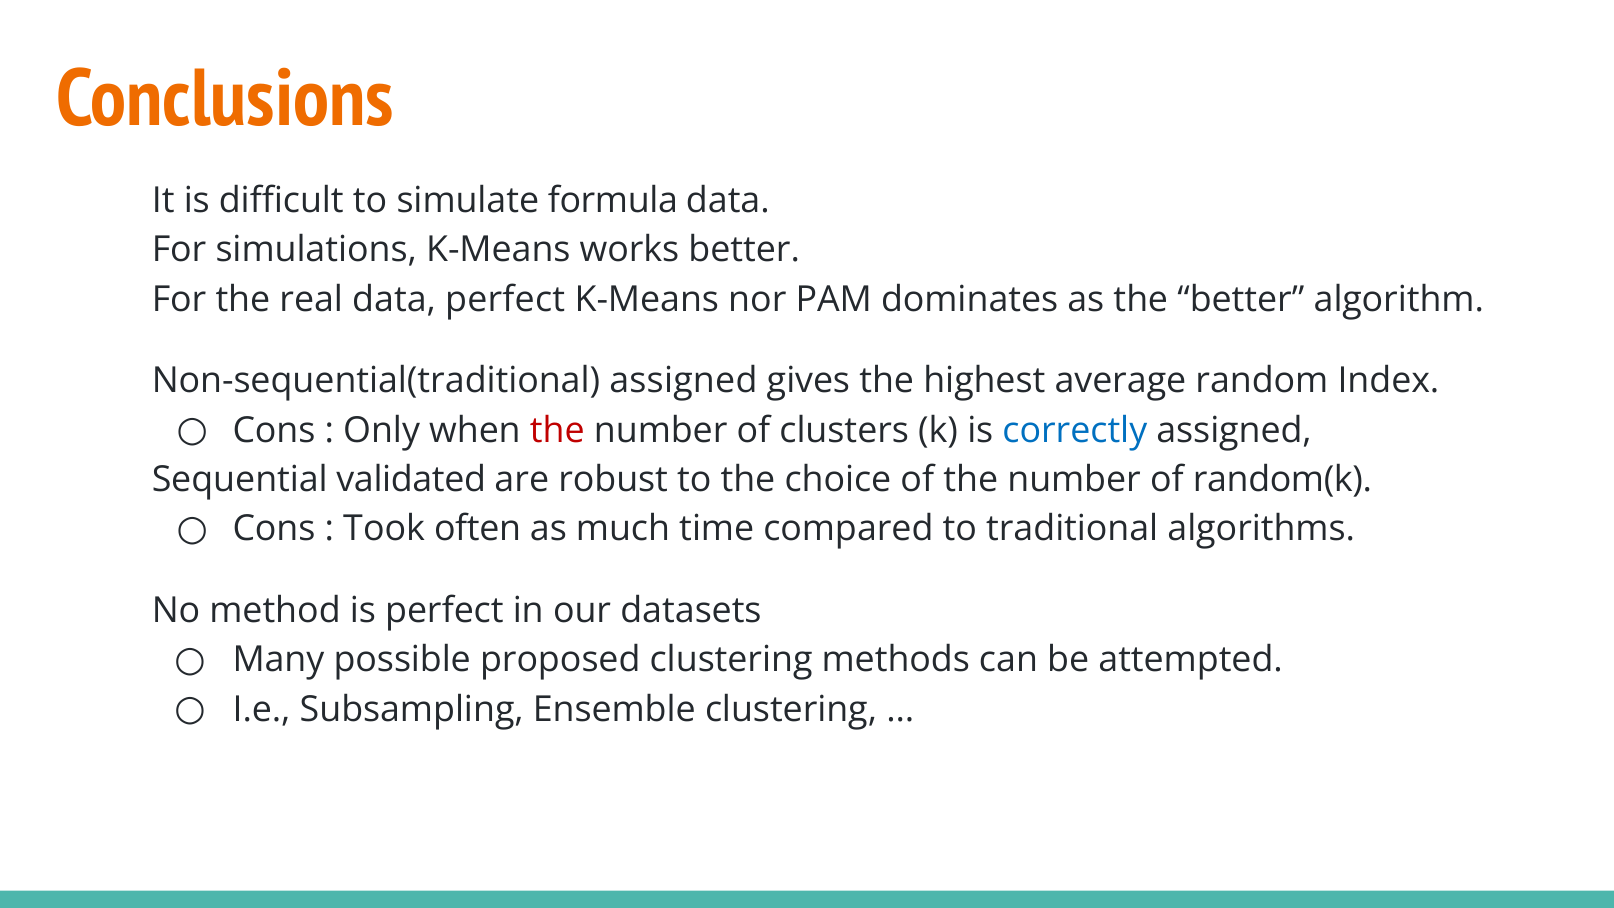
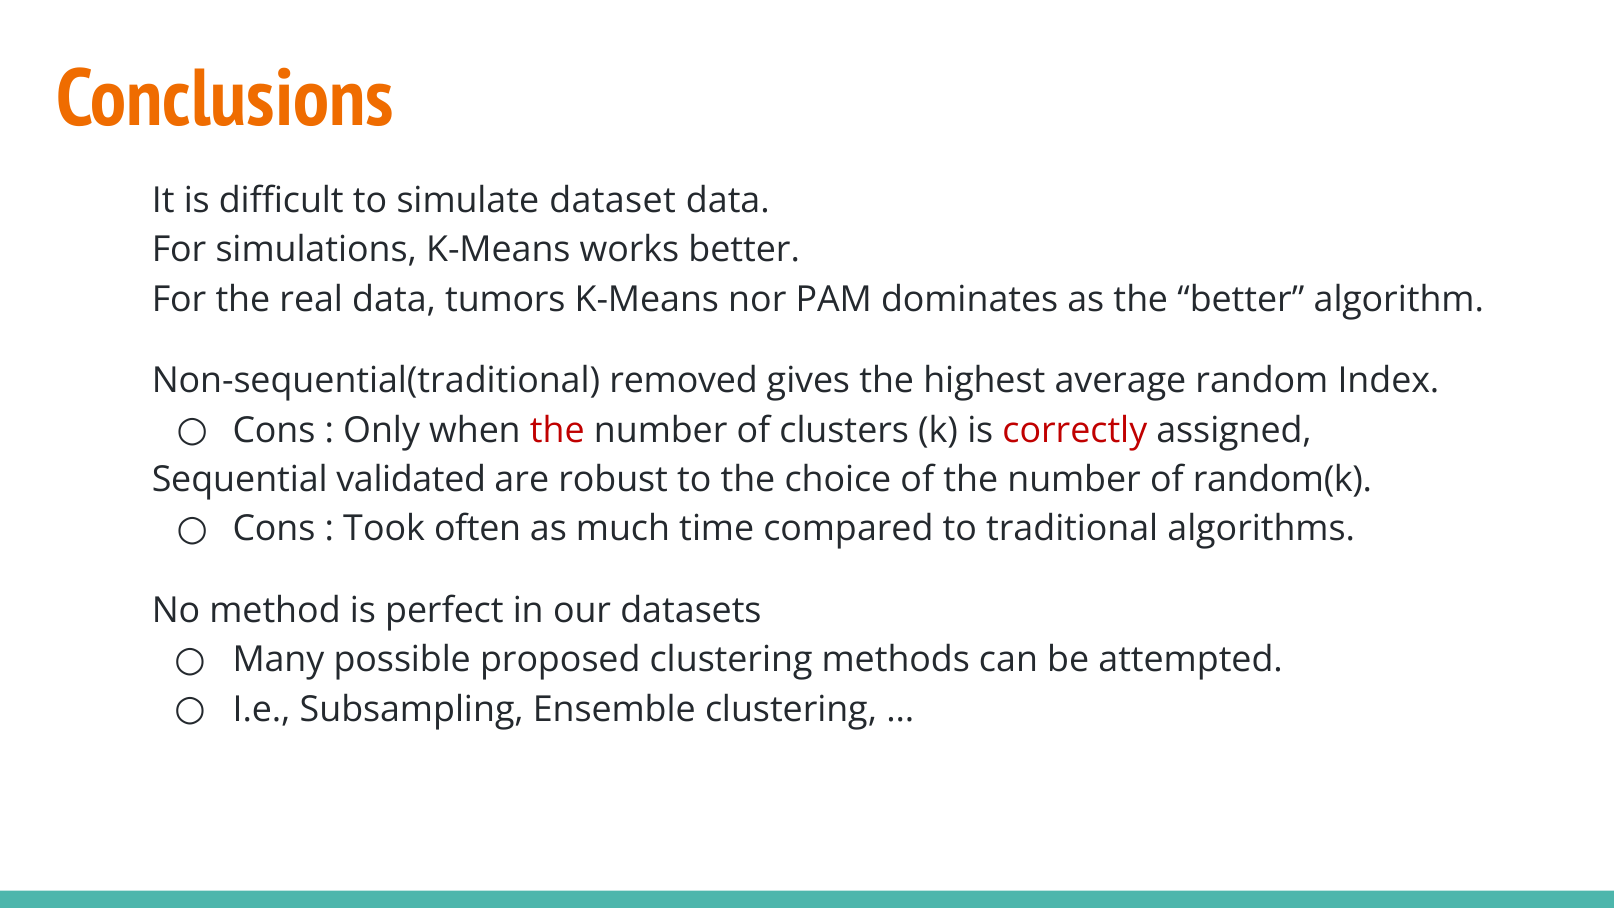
formula: formula -> dataset
data perfect: perfect -> tumors
assigned at (683, 381): assigned -> removed
correctly colour: blue -> red
